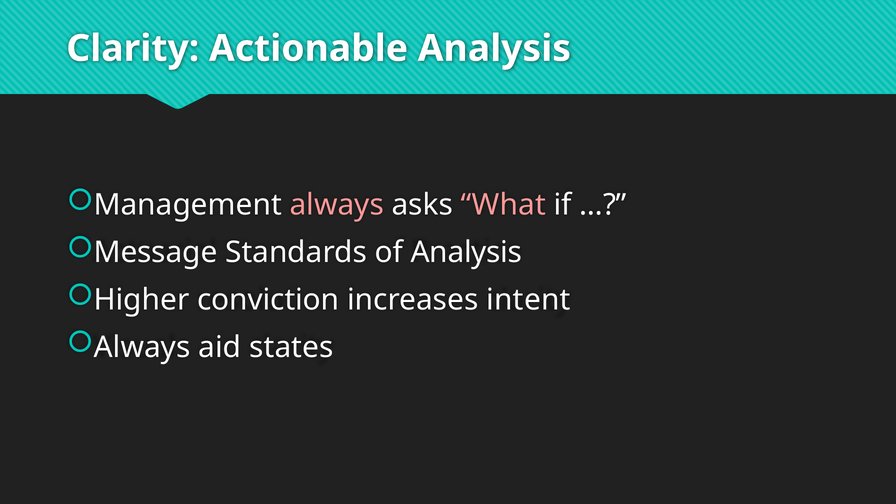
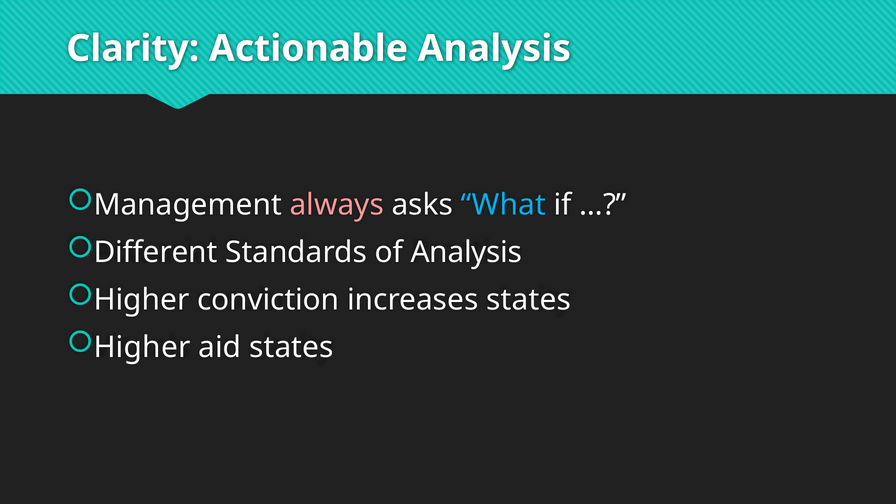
What colour: pink -> light blue
Message: Message -> Different
increases intent: intent -> states
Always at (142, 347): Always -> Higher
